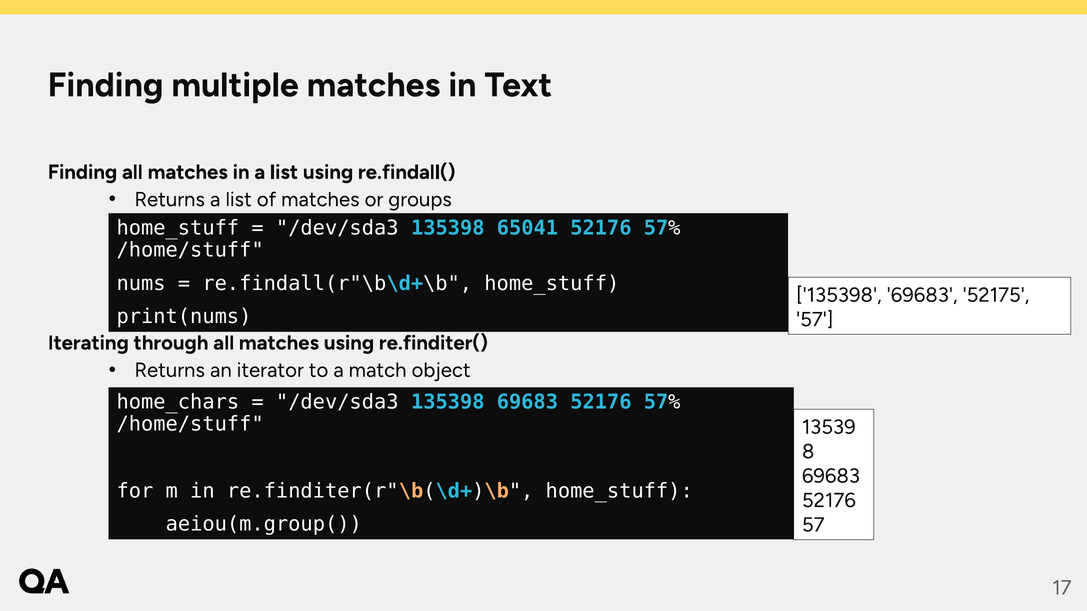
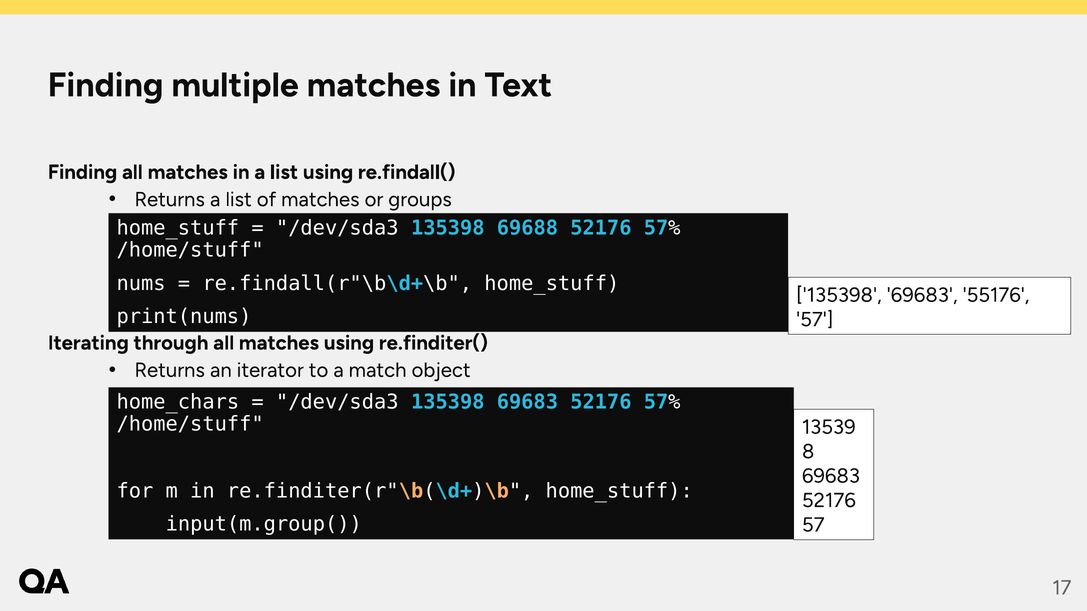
65041: 65041 -> 69688
52175: 52175 -> 55176
aeiou(m.group(: aeiou(m.group( -> input(m.group(
